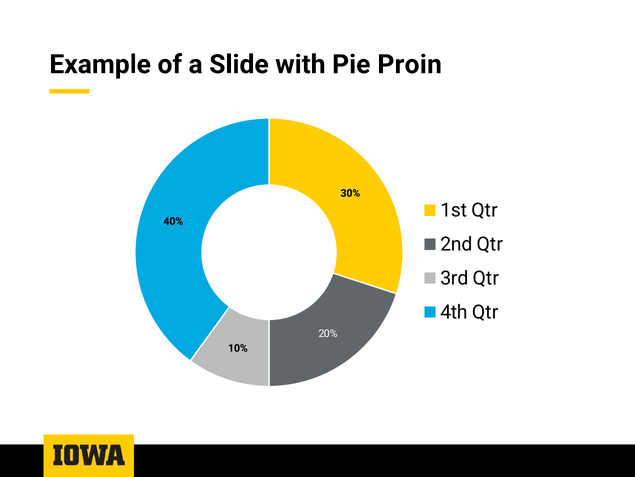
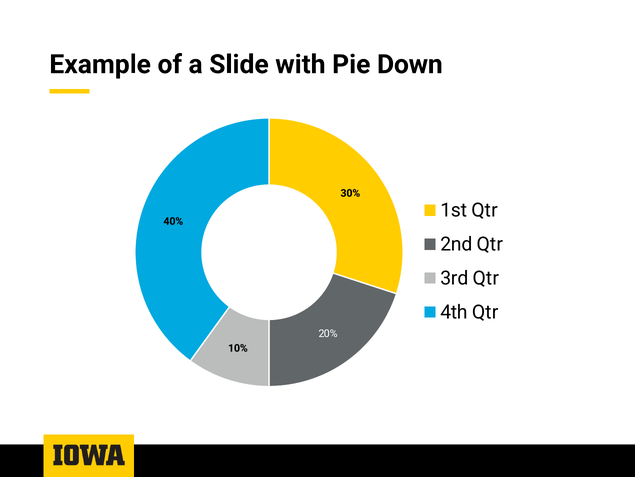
Proin: Proin -> Down
